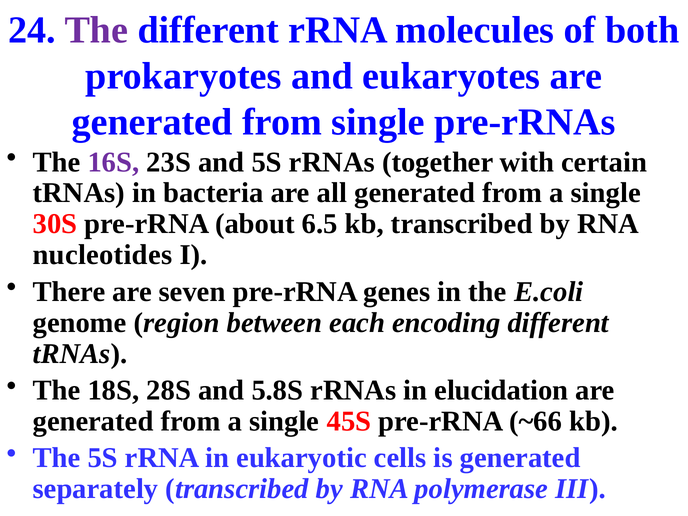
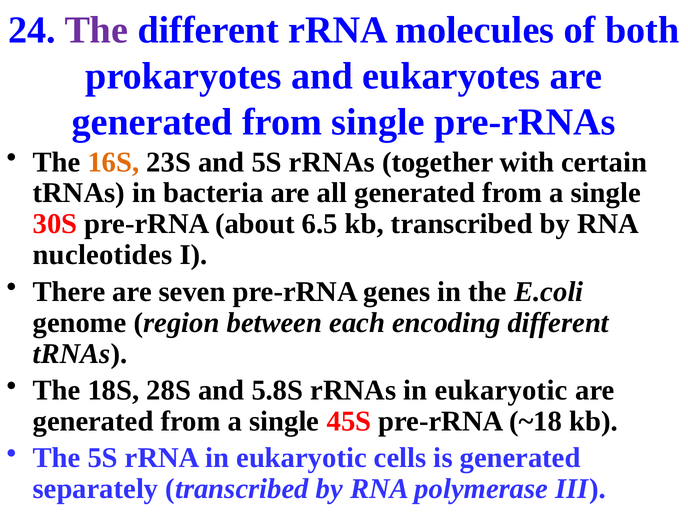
16S colour: purple -> orange
rRNAs in elucidation: elucidation -> eukaryotic
~66: ~66 -> ~18
